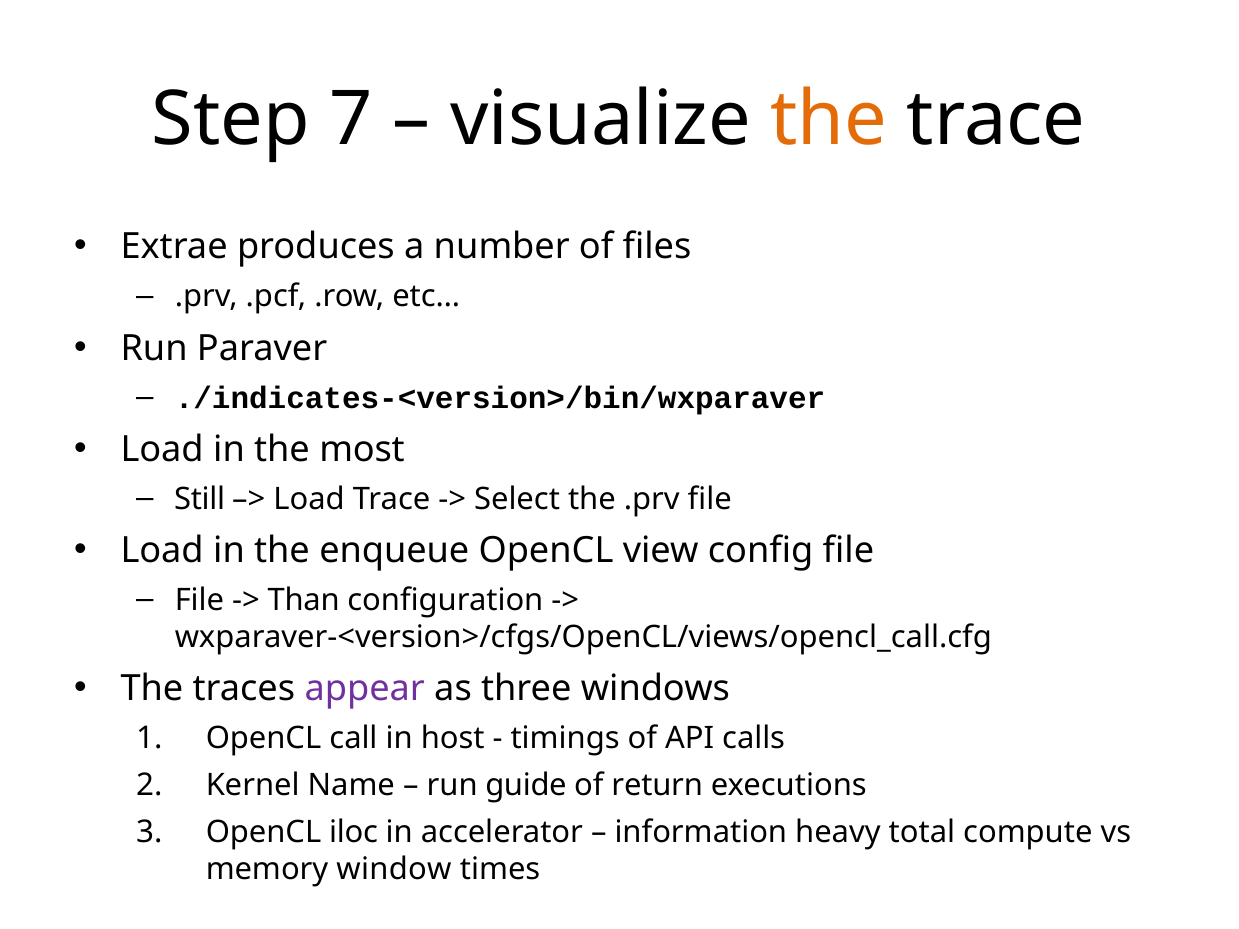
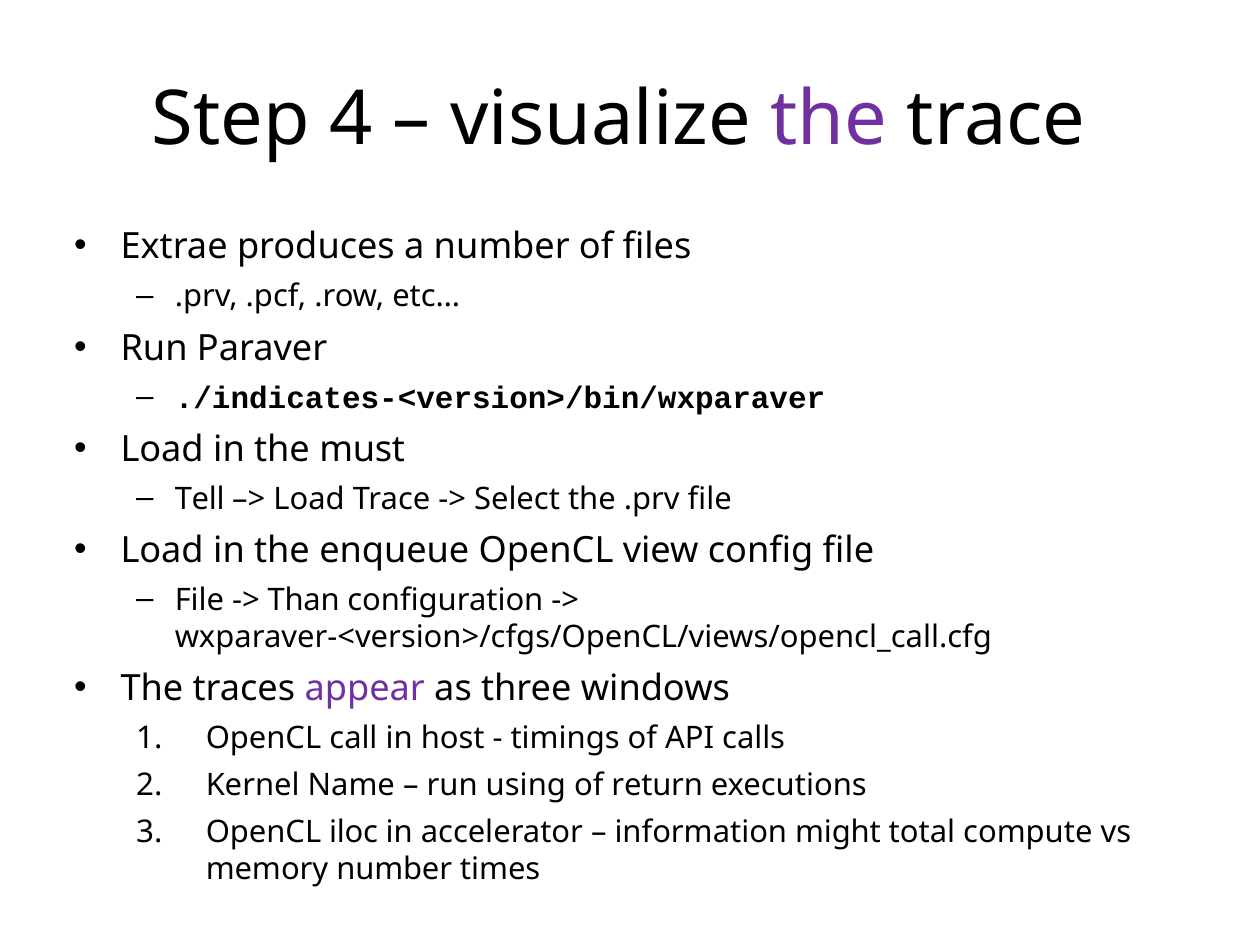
7: 7 -> 4
the at (829, 120) colour: orange -> purple
most: most -> must
Still: Still -> Tell
guide: guide -> using
heavy: heavy -> might
memory window: window -> number
